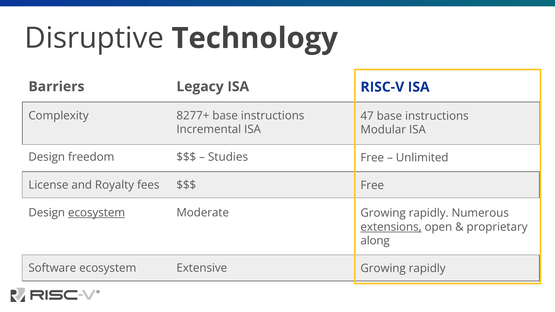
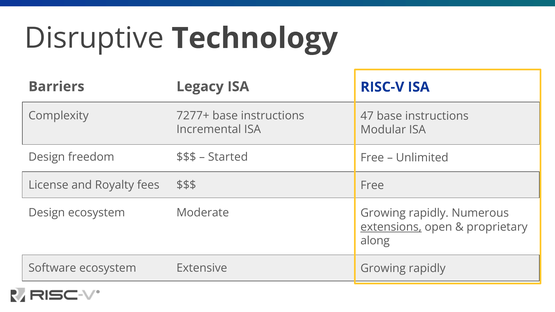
8277+: 8277+ -> 7277+
Studies: Studies -> Started
ecosystem at (97, 213) underline: present -> none
